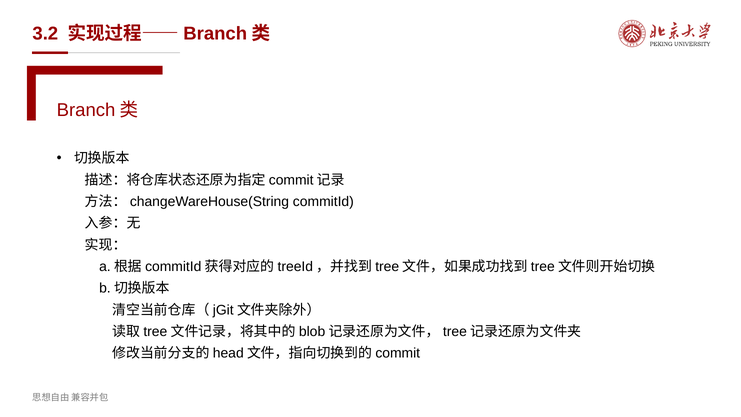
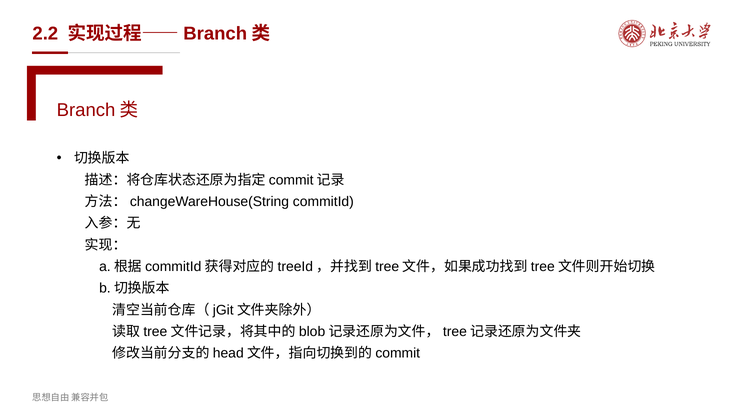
3.2: 3.2 -> 2.2
